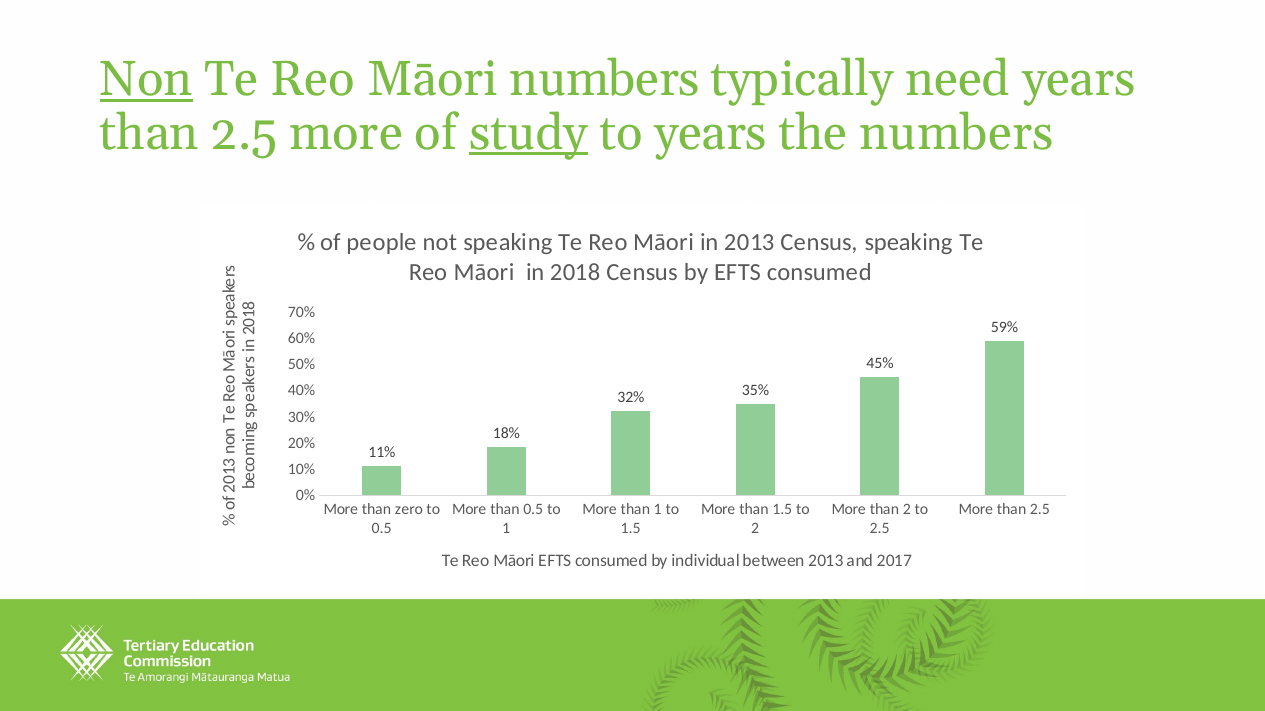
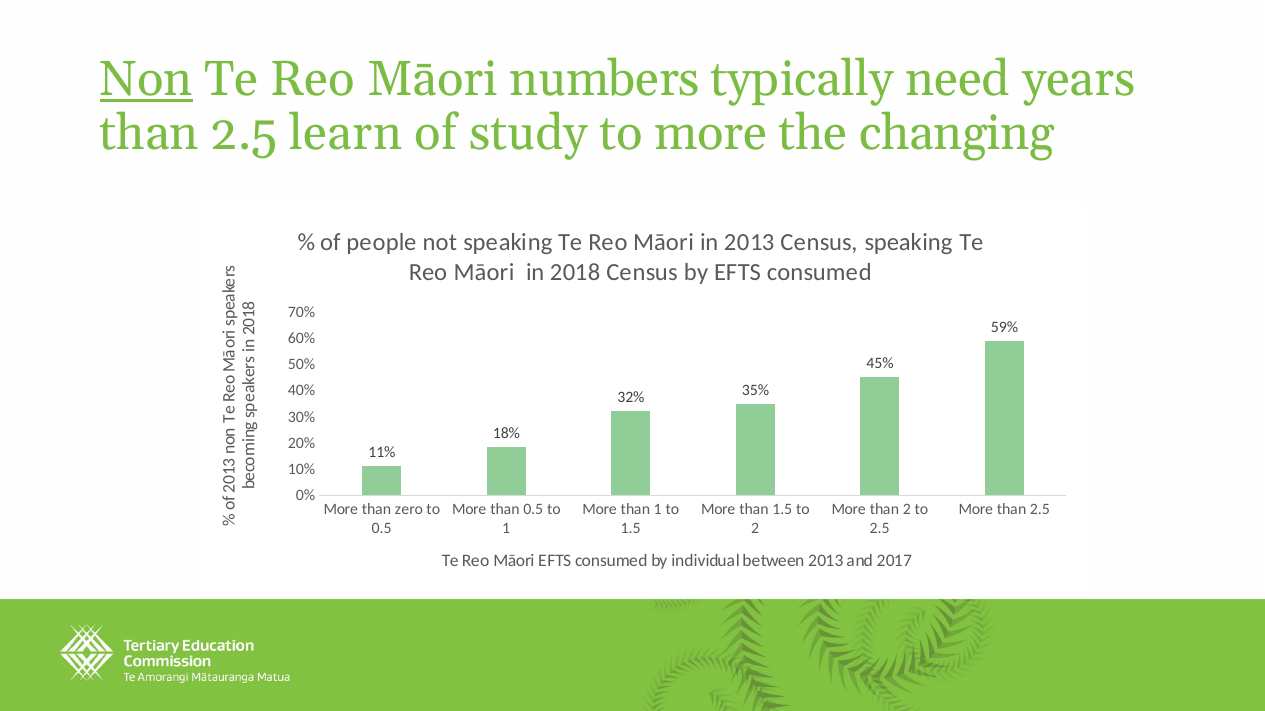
than 2.5 more: more -> learn
study underline: present -> none
to years: years -> more
the numbers: numbers -> changing
